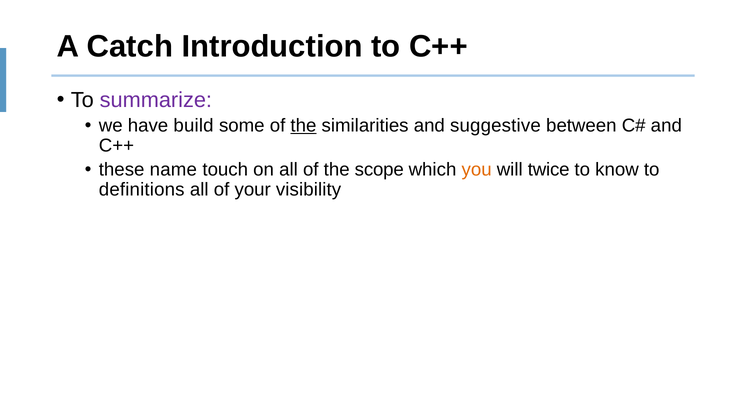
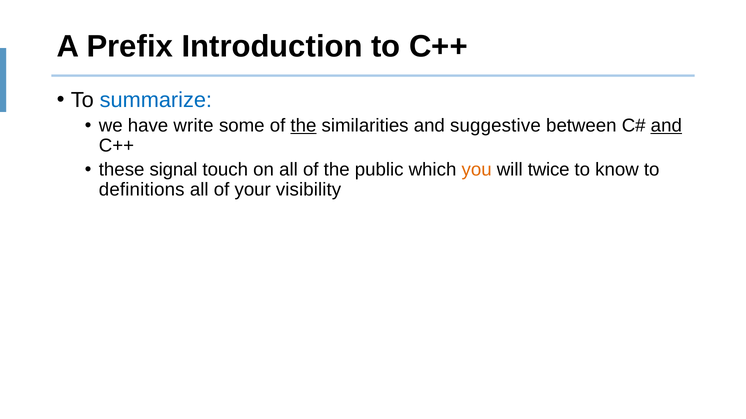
Catch: Catch -> Prefix
summarize colour: purple -> blue
build: build -> write
and at (666, 126) underline: none -> present
name: name -> signal
scope: scope -> public
